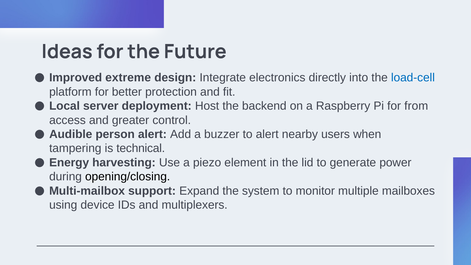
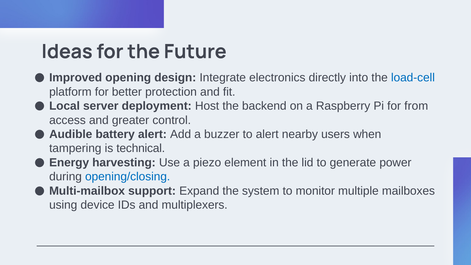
extreme: extreme -> opening
person: person -> battery
opening/closing colour: black -> blue
